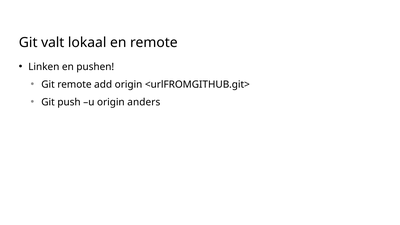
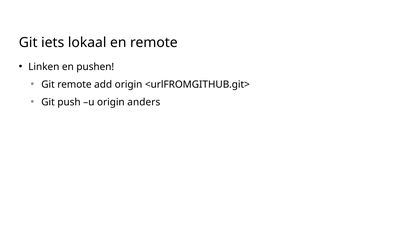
valt: valt -> iets
